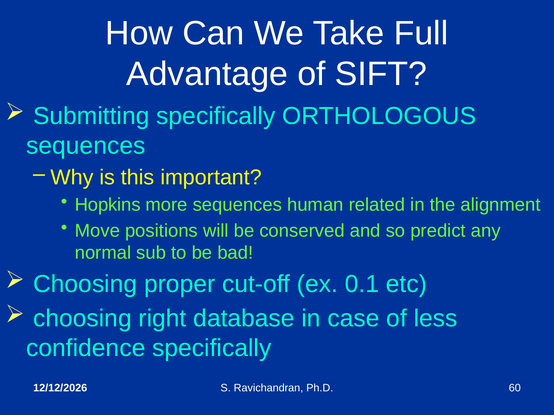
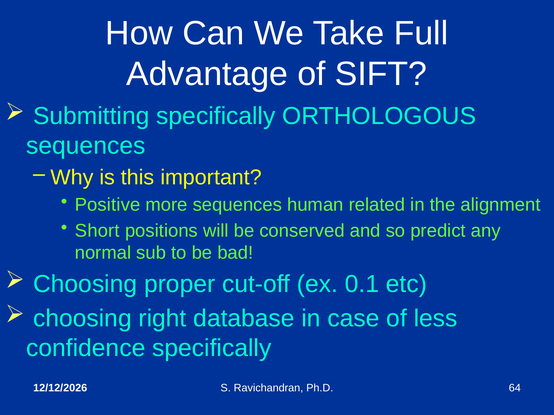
Hopkins: Hopkins -> Positive
Move: Move -> Short
60: 60 -> 64
